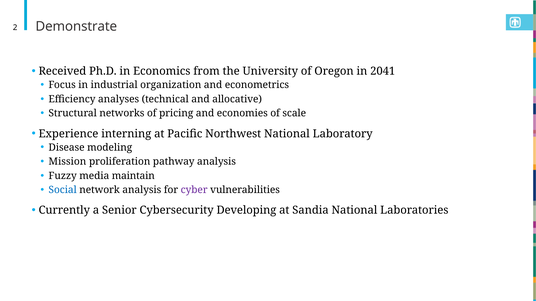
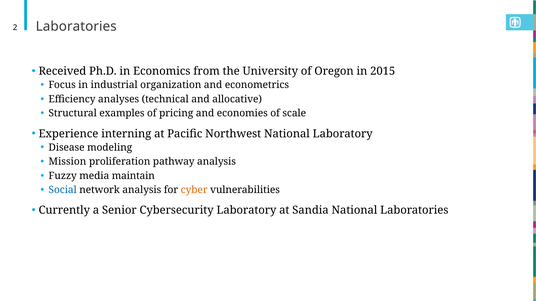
2 Demonstrate: Demonstrate -> Laboratories
2041: 2041 -> 2015
networks: networks -> examples
cyber colour: purple -> orange
Cybersecurity Developing: Developing -> Laboratory
